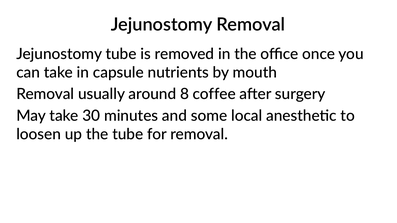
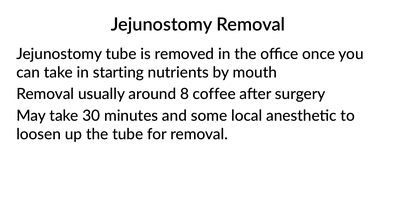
capsule: capsule -> starting
